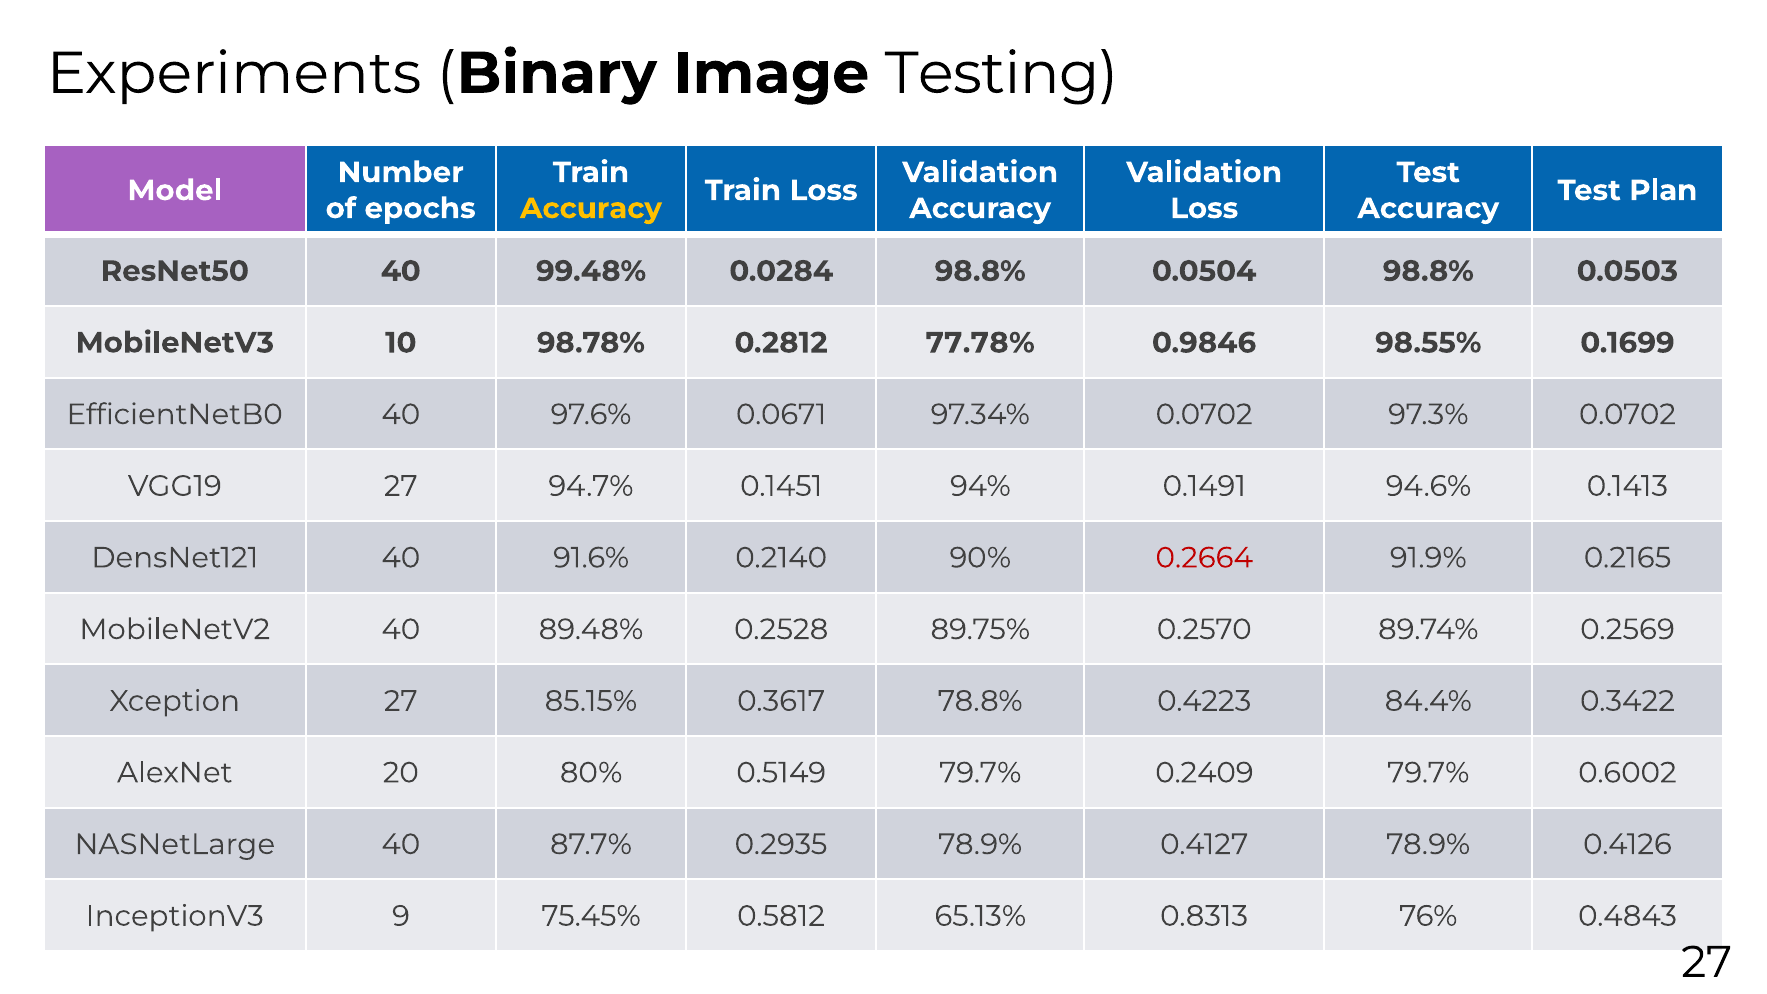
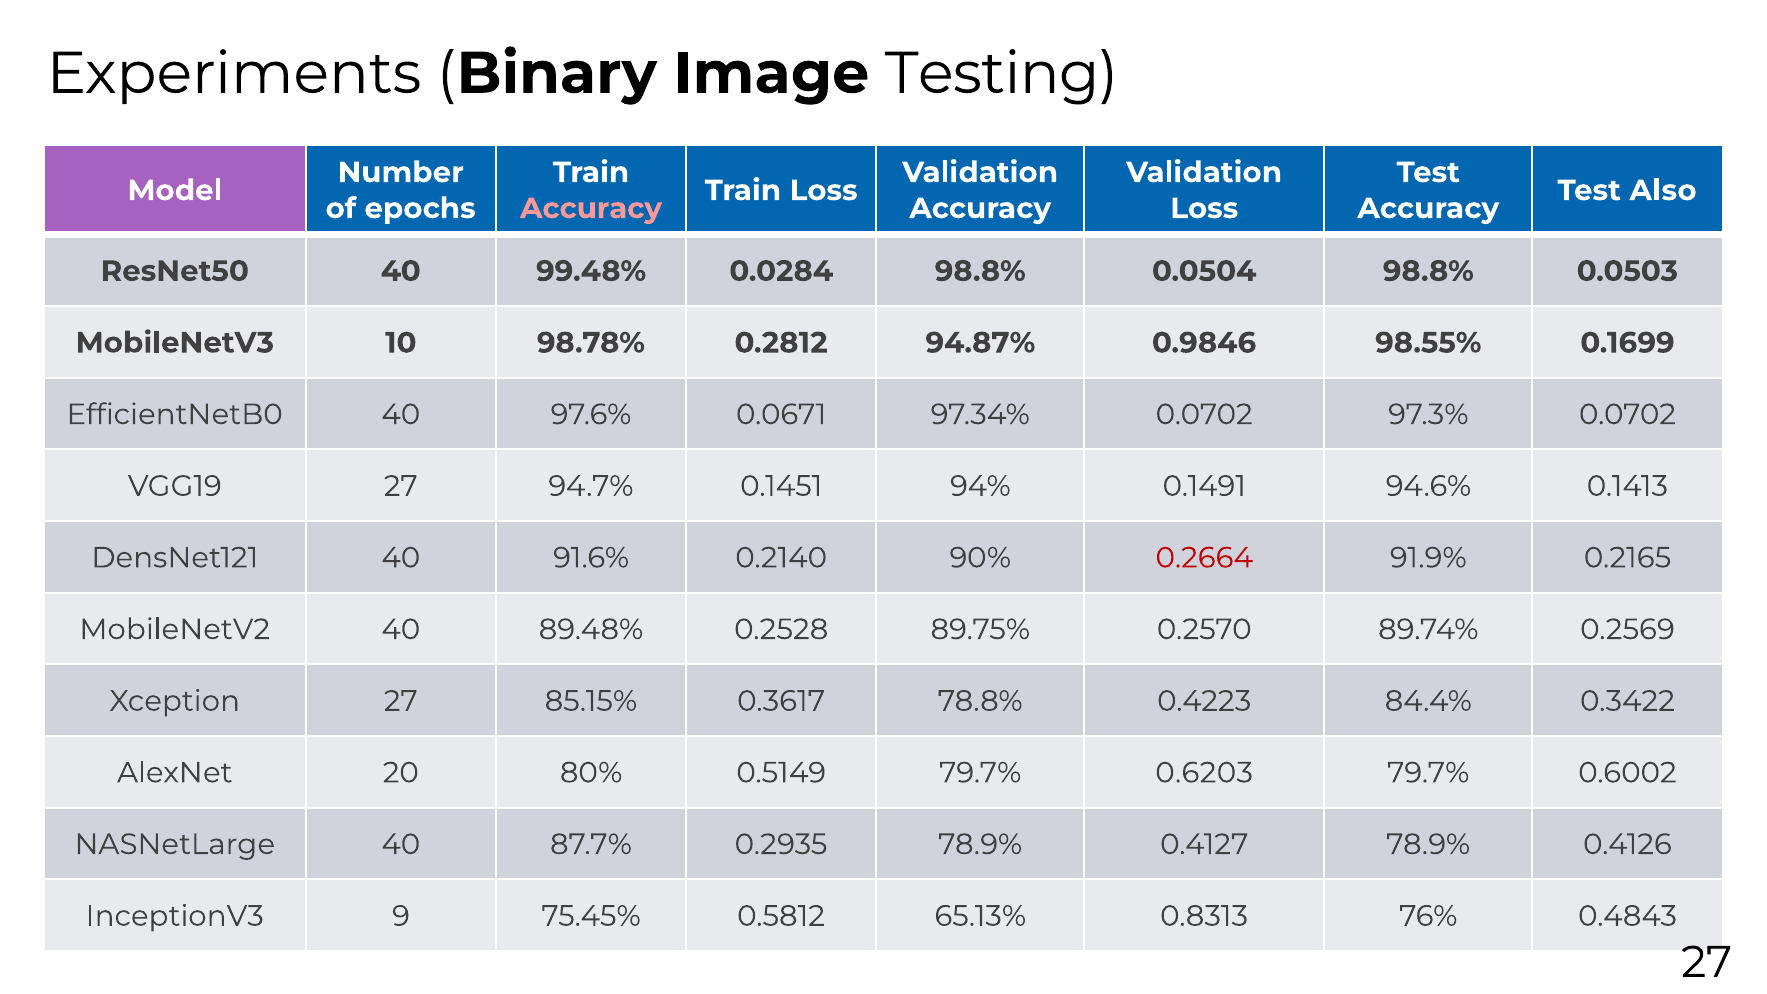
Plan: Plan -> Also
Accuracy at (591, 208) colour: yellow -> pink
77.78%: 77.78% -> 94.87%
0.2409: 0.2409 -> 0.6203
